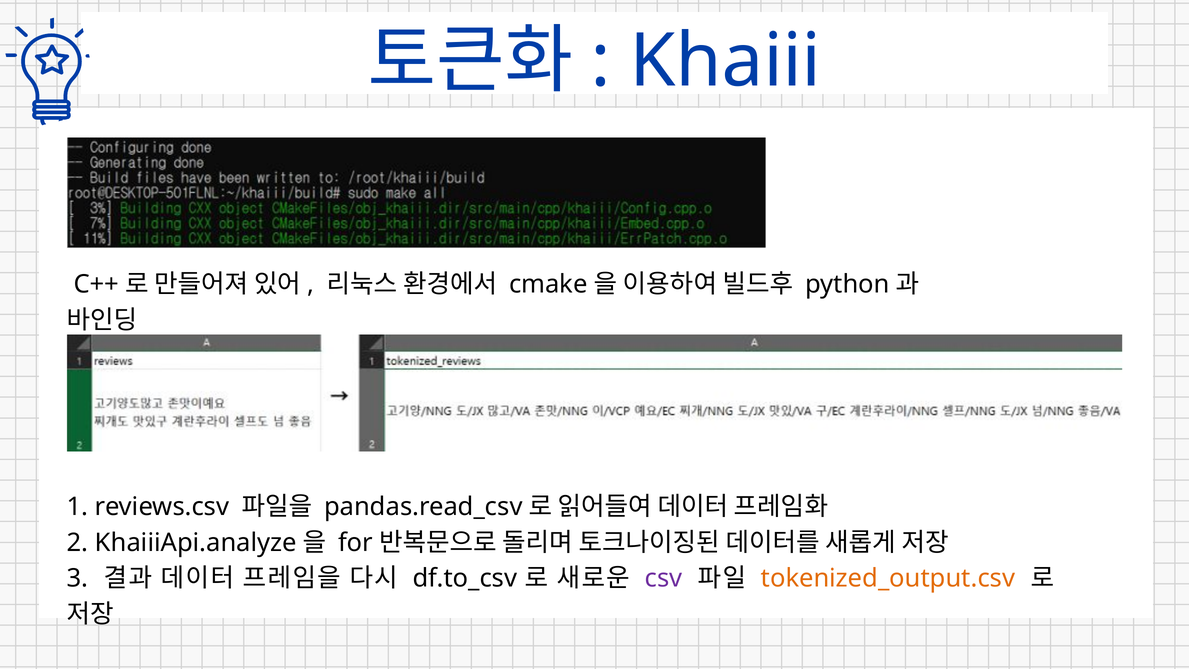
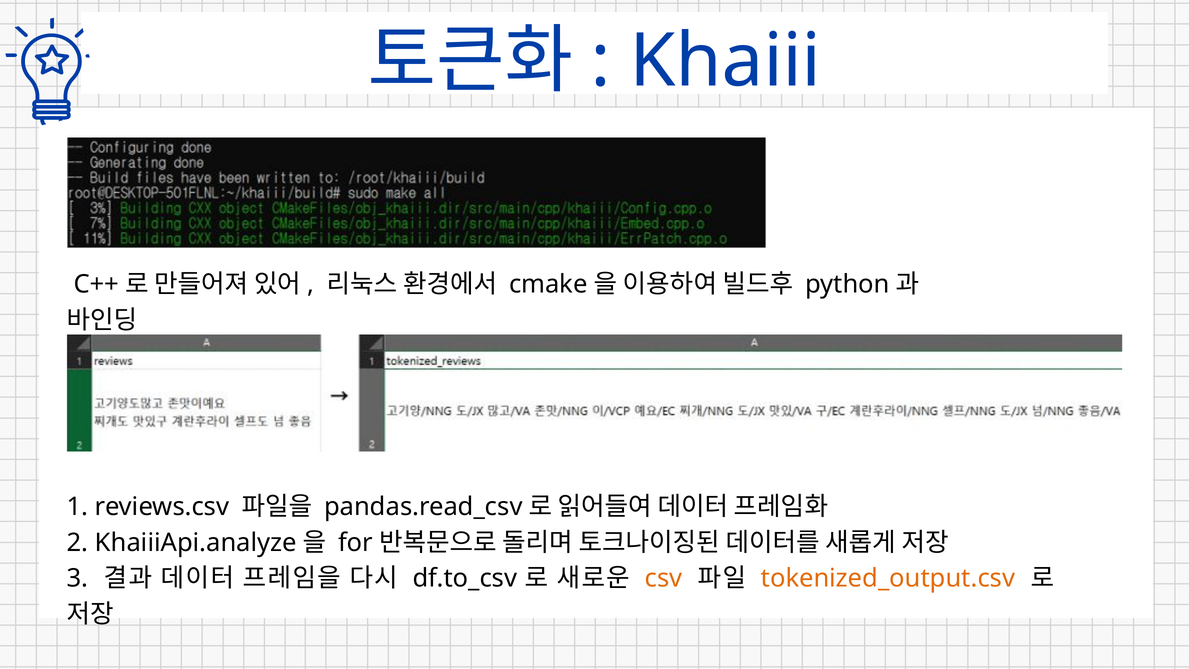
csv colour: purple -> orange
